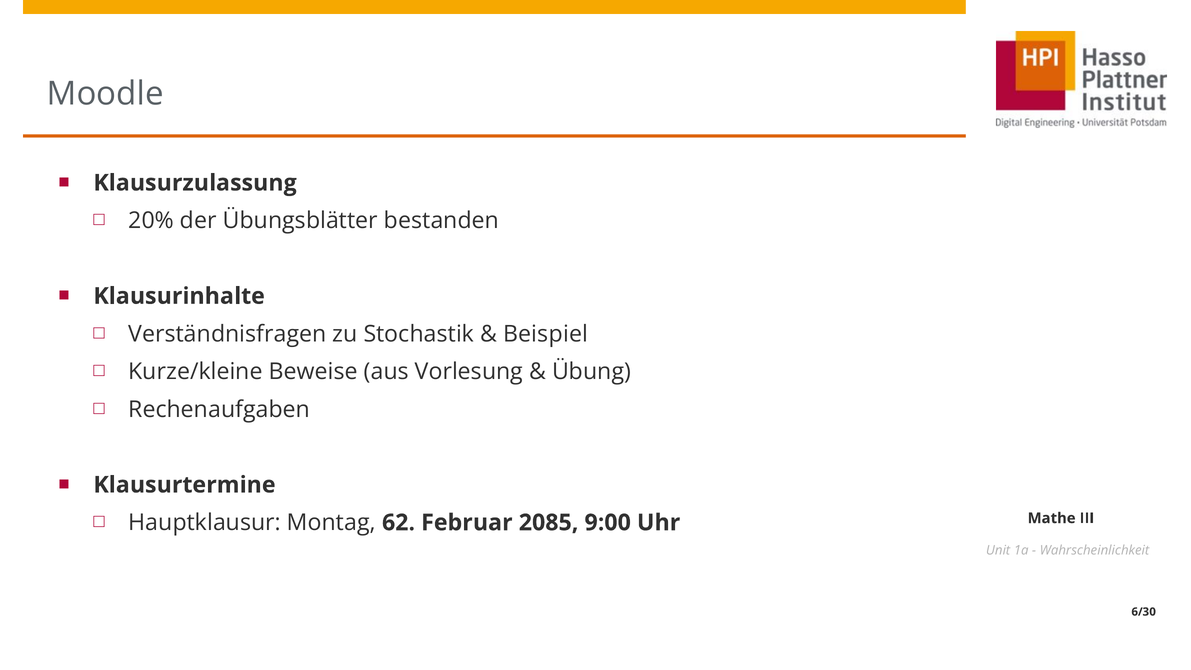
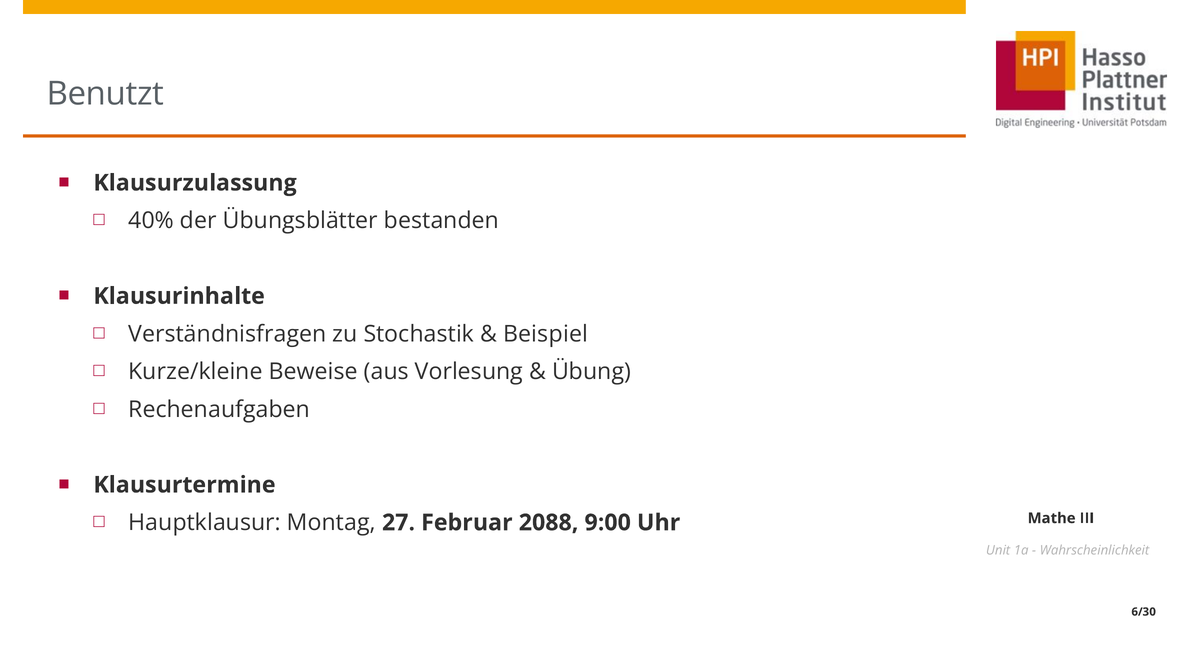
Moodle: Moodle -> Benutzt
20%: 20% -> 40%
62: 62 -> 27
2085: 2085 -> 2088
